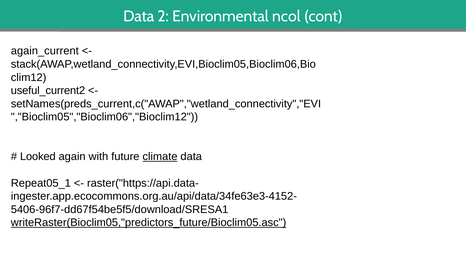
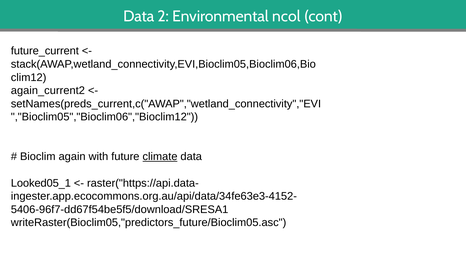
again_current: again_current -> future_current
useful_current2: useful_current2 -> again_current2
Looked: Looked -> Bioclim
Repeat05_1: Repeat05_1 -> Looked05_1
writeRaster(Bioclim05,"predictors_future/Bioclim05.asc underline: present -> none
